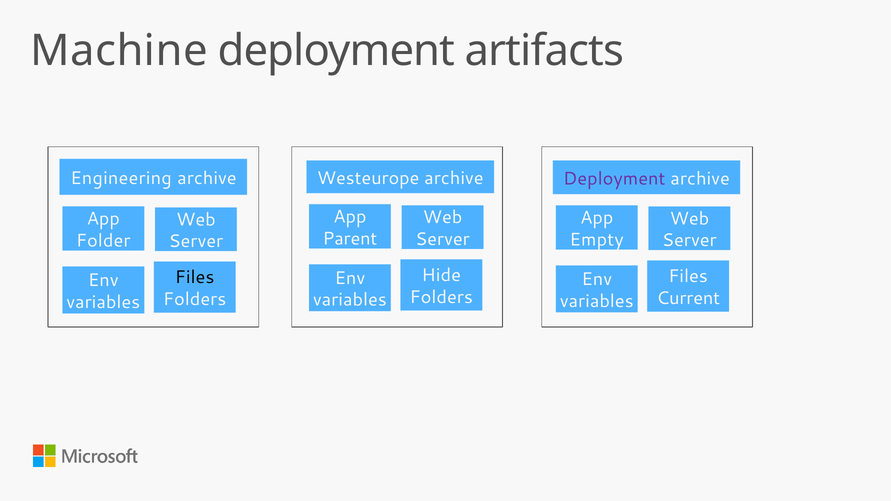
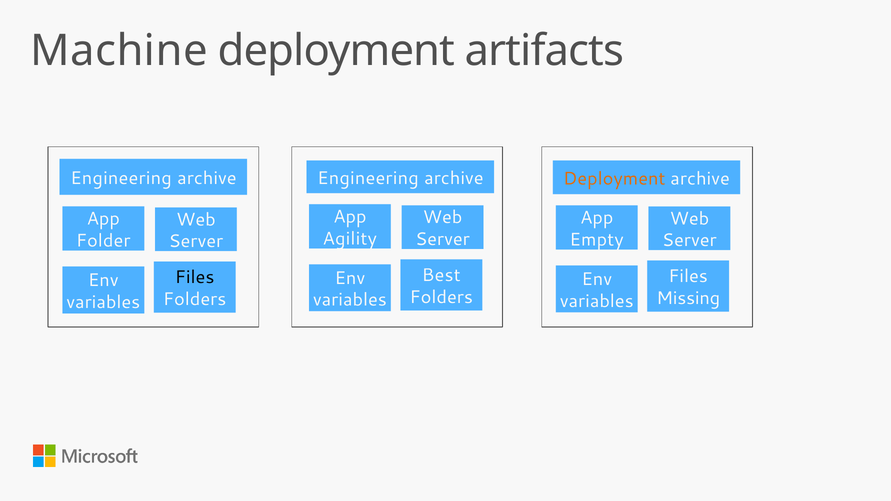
Westeurope at (368, 178): Westeurope -> Engineering
Deployment at (614, 179) colour: purple -> orange
Parent: Parent -> Agility
Hide: Hide -> Best
Current: Current -> Missing
